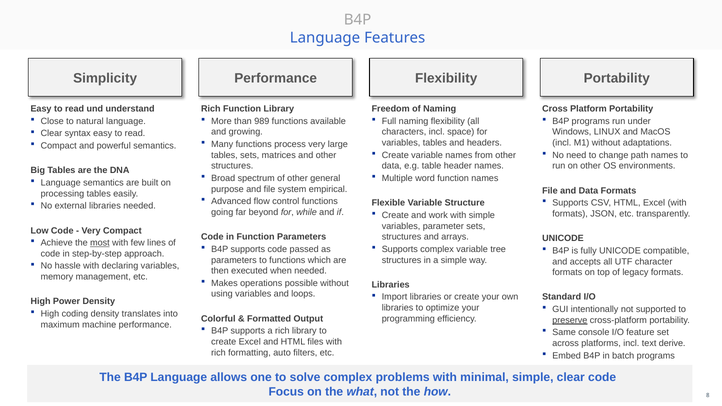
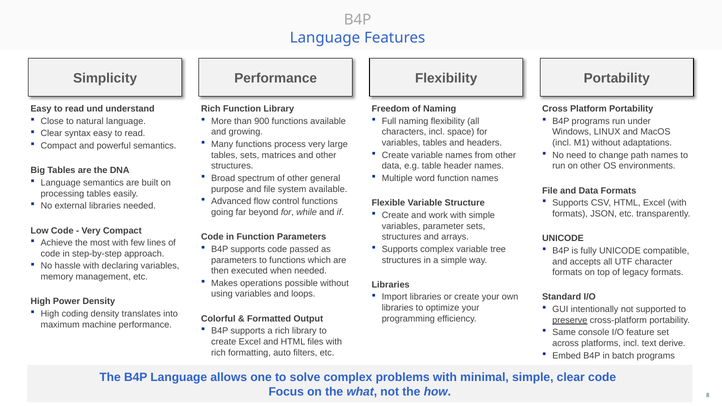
989: 989 -> 900
system empirical: empirical -> available
most underline: present -> none
